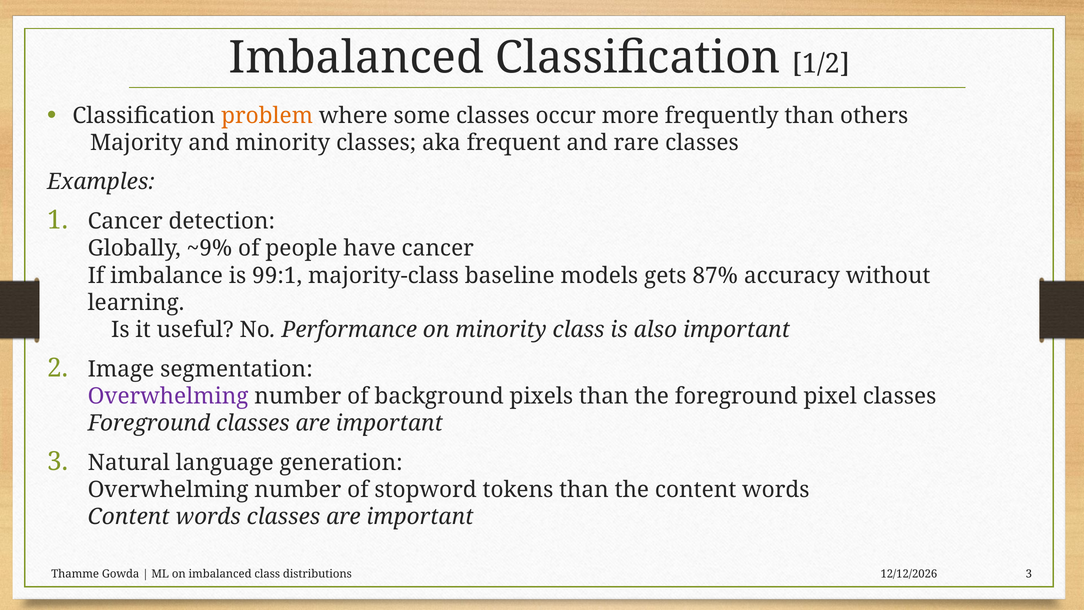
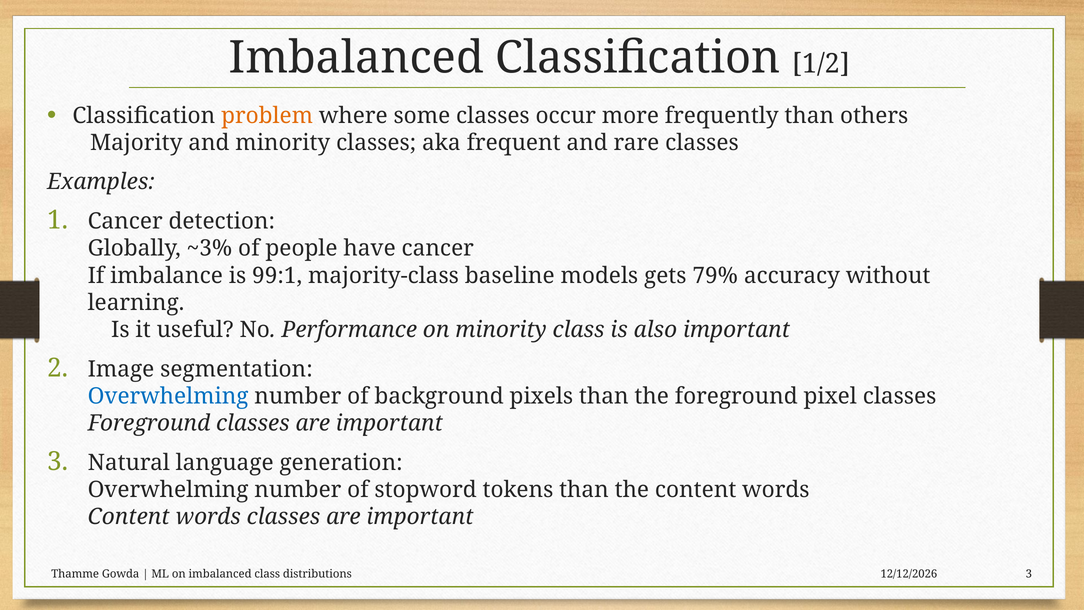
~9%: ~9% -> ~3%
87%: 87% -> 79%
Overwhelming at (168, 396) colour: purple -> blue
